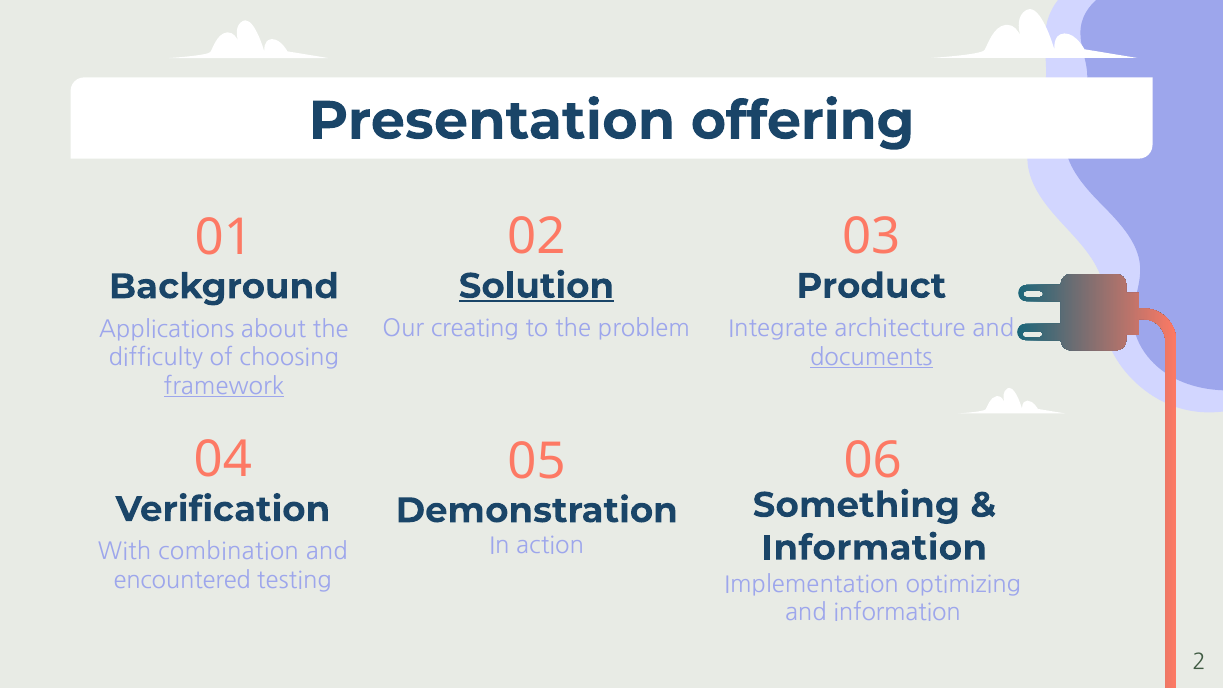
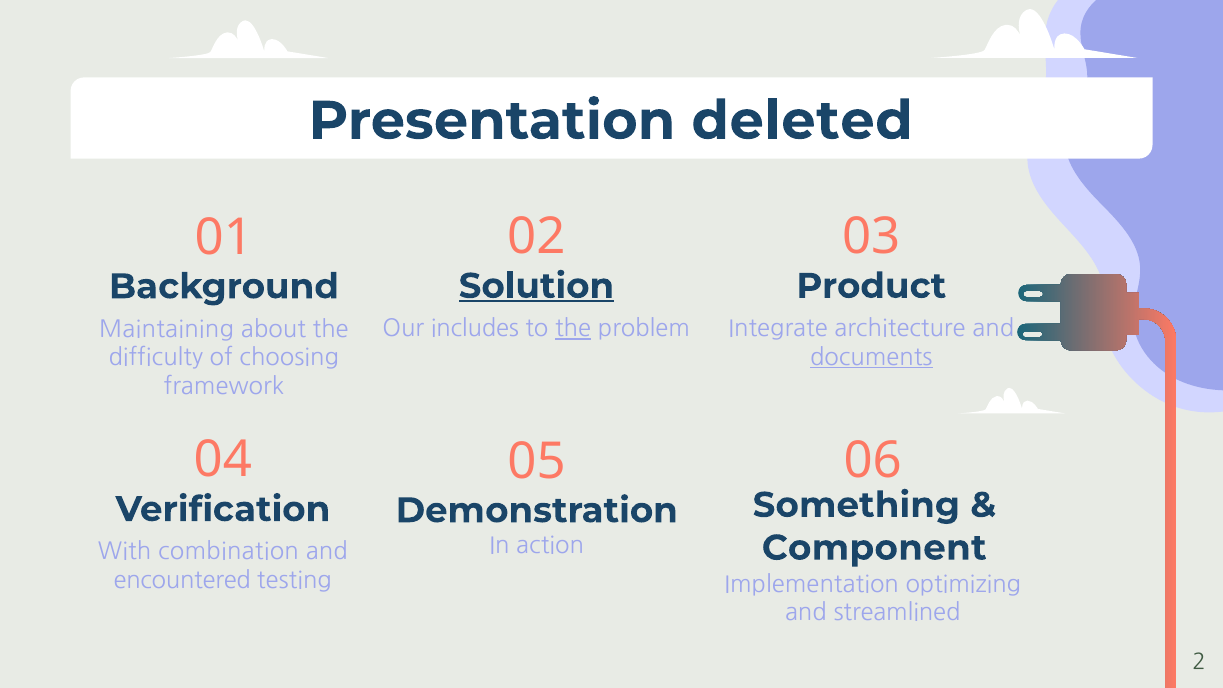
offering: offering -> deleted
creating: creating -> includes
the at (573, 329) underline: none -> present
Applications: Applications -> Maintaining
framework underline: present -> none
Information at (874, 548): Information -> Component
and information: information -> streamlined
